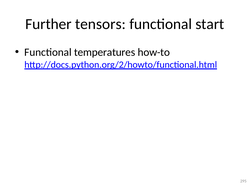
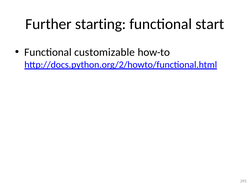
tensors: tensors -> starting
temperatures: temperatures -> customizable
